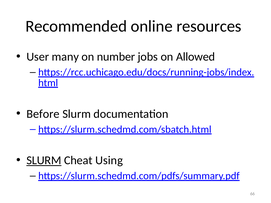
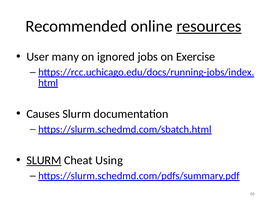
resources underline: none -> present
number: number -> ignored
Allowed: Allowed -> Exercise
Before: Before -> Causes
